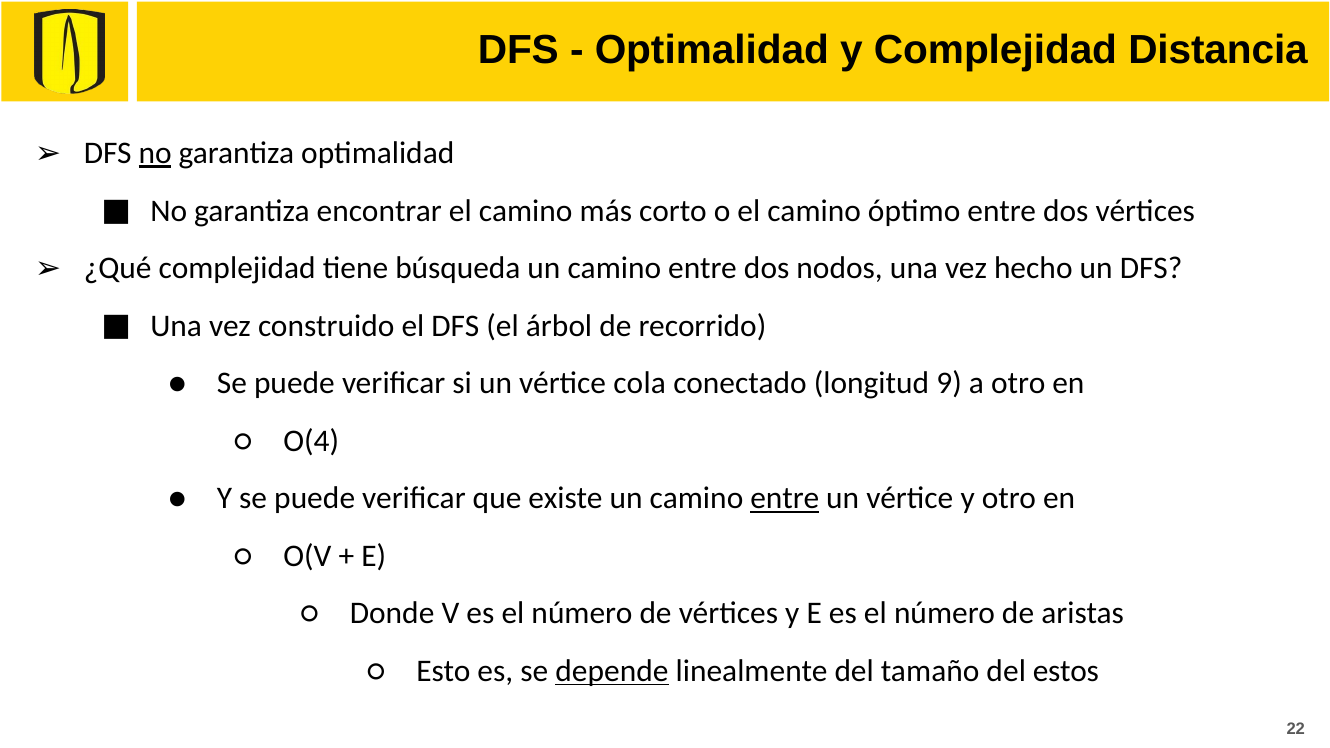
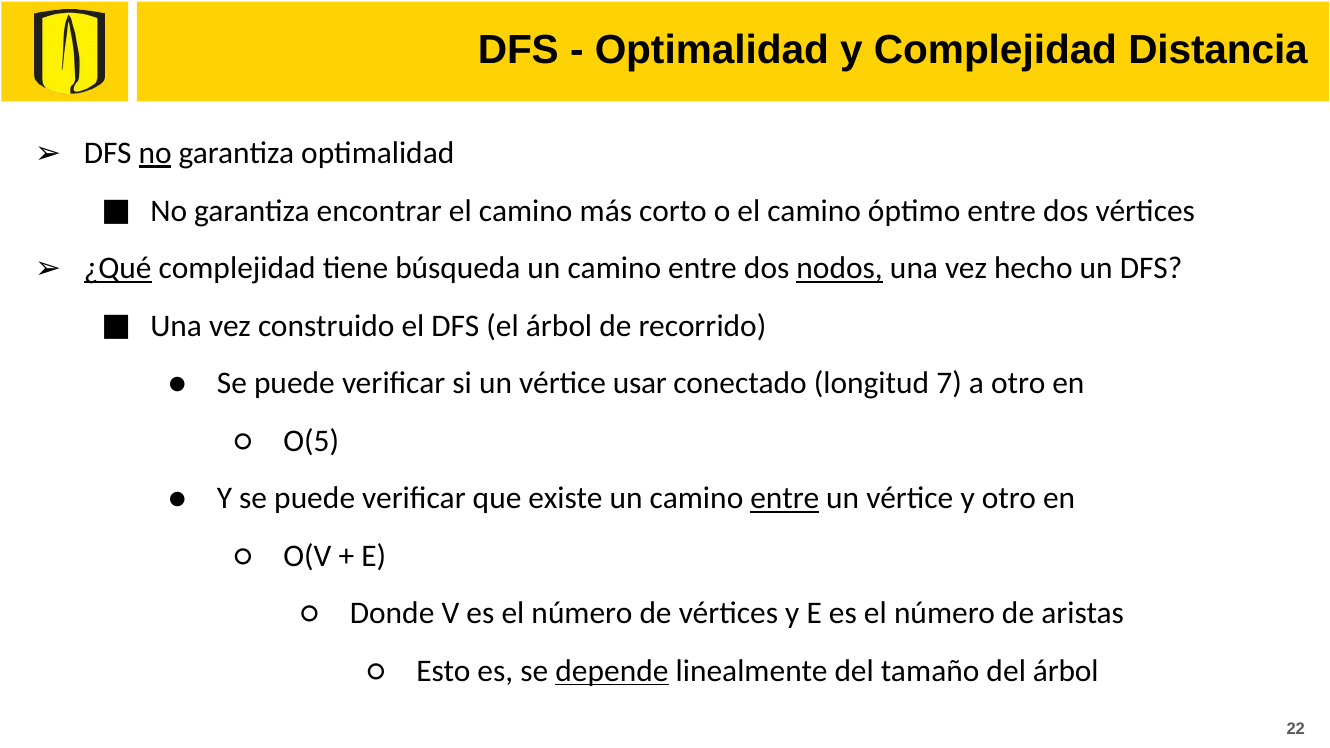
¿Qué underline: none -> present
nodos underline: none -> present
cola: cola -> usar
9: 9 -> 7
O(4: O(4 -> O(5
del estos: estos -> árbol
